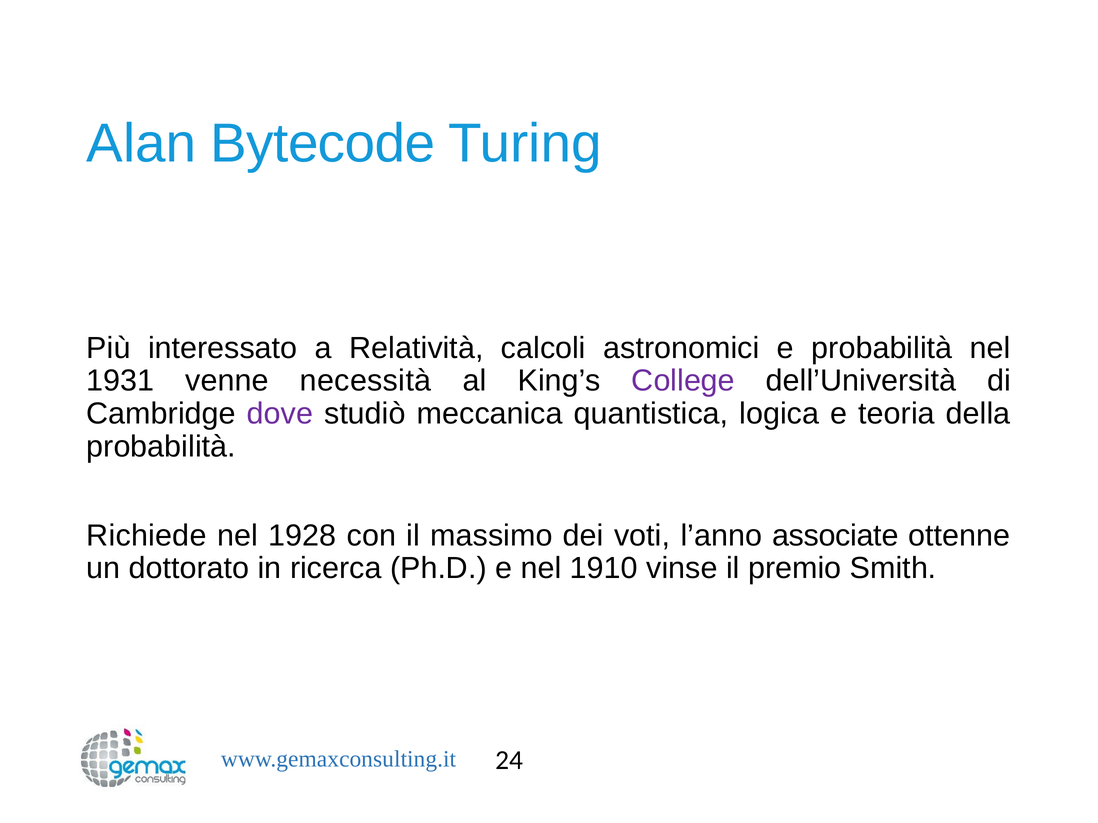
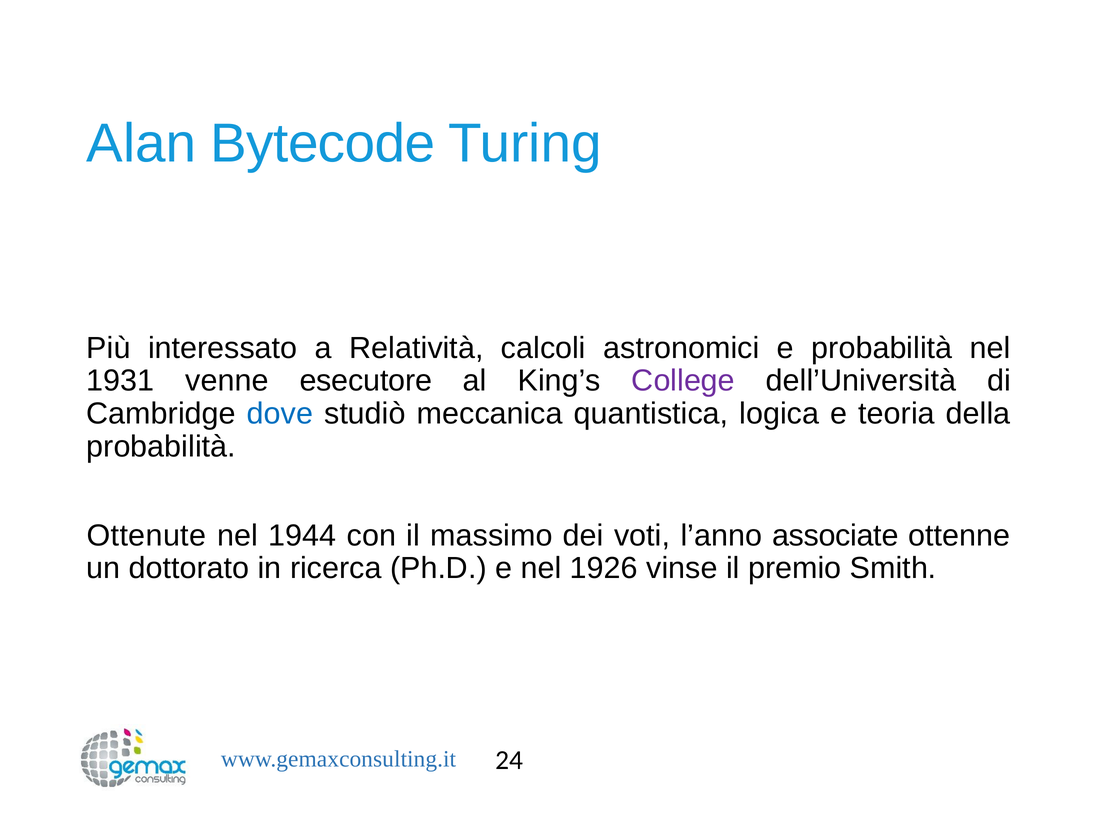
necessità: necessità -> esecutore
dove colour: purple -> blue
Richiede: Richiede -> Ottenute
1928: 1928 -> 1944
1910: 1910 -> 1926
